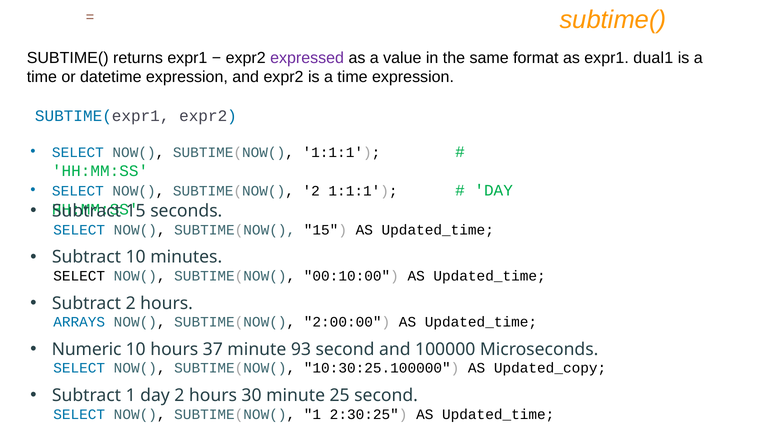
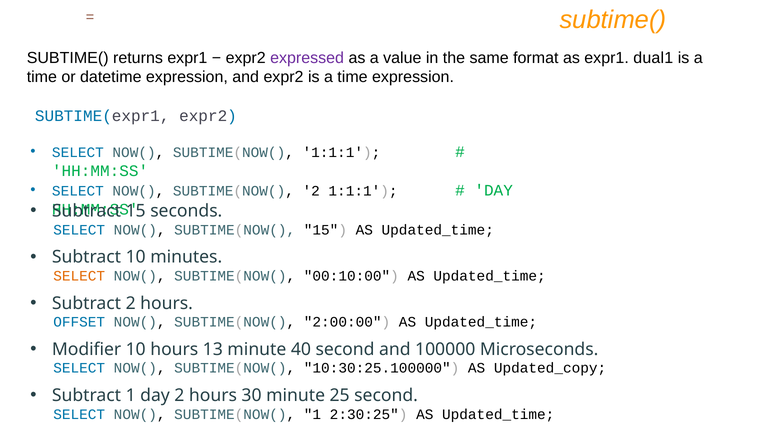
SELECT at (79, 276) colour: black -> orange
ARRAYS: ARRAYS -> OFFSET
Numeric: Numeric -> Modifier
37: 37 -> 13
93: 93 -> 40
